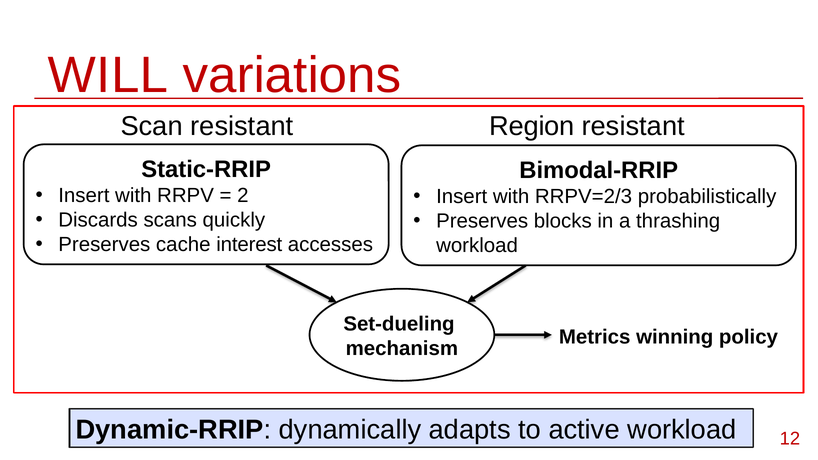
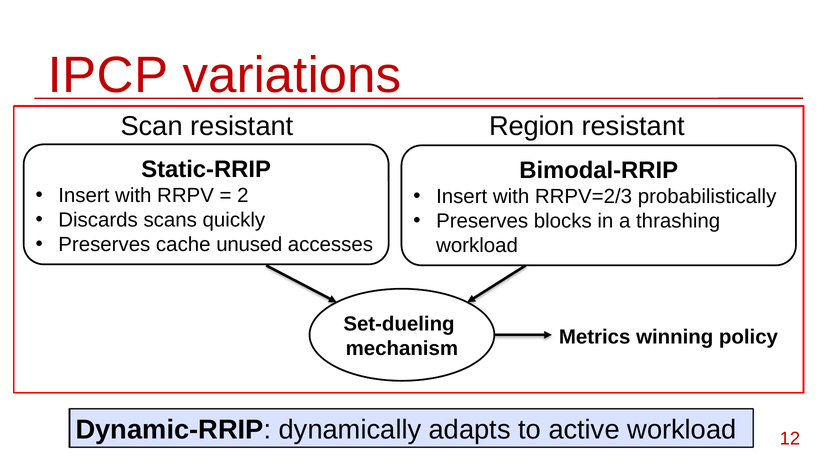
WILL: WILL -> IPCP
interest: interest -> unused
